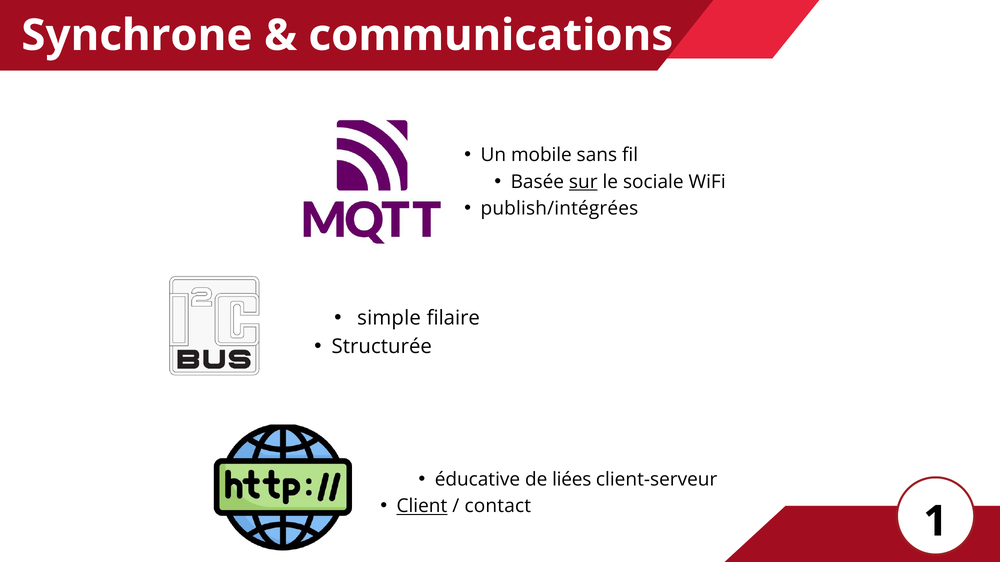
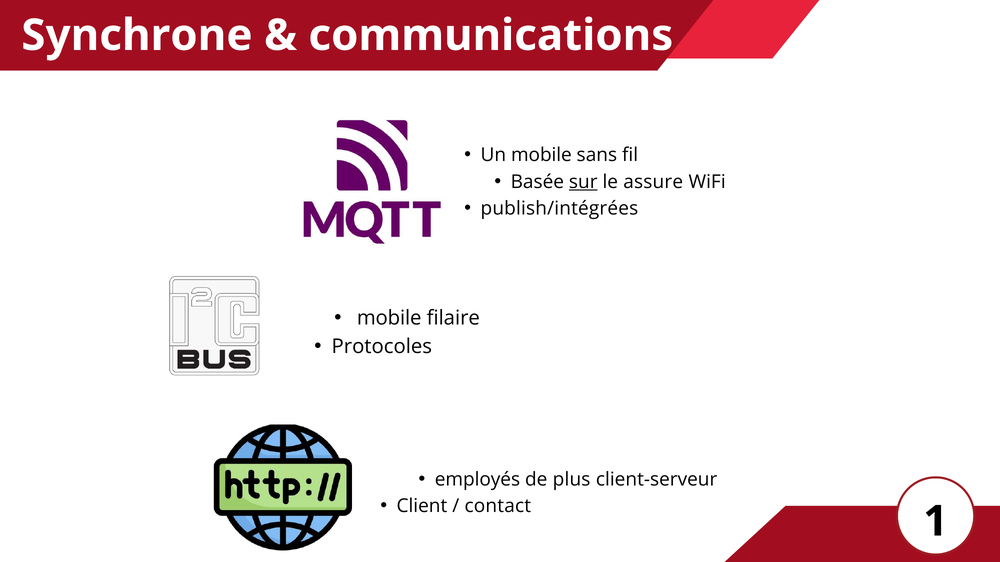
sociale: sociale -> assure
simple at (389, 318): simple -> mobile
Structurée: Structurée -> Protocoles
éducative: éducative -> employés
liées: liées -> plus
Client underline: present -> none
